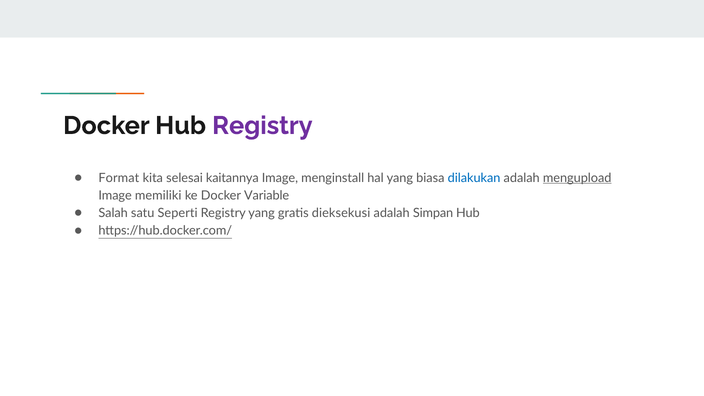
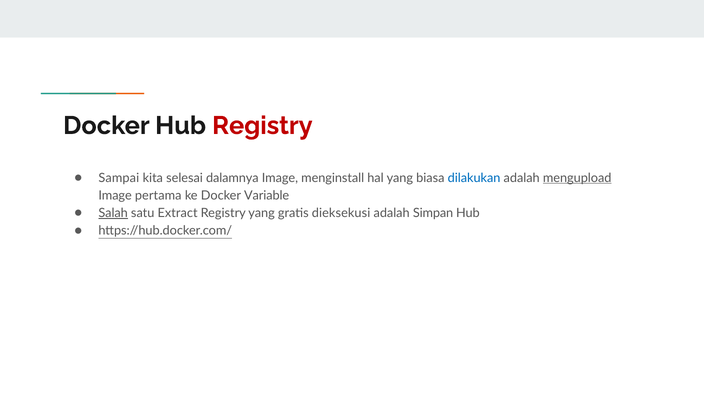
Registry at (262, 126) colour: purple -> red
Format: Format -> Sampai
kaitannya: kaitannya -> dalamnya
memiliki: memiliki -> pertama
Salah underline: none -> present
Seperti: Seperti -> Extract
